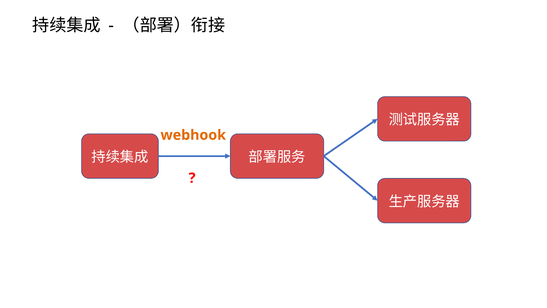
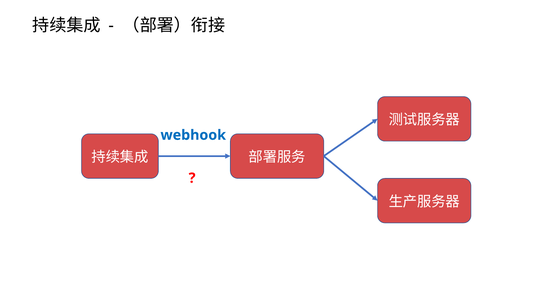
webhook colour: orange -> blue
